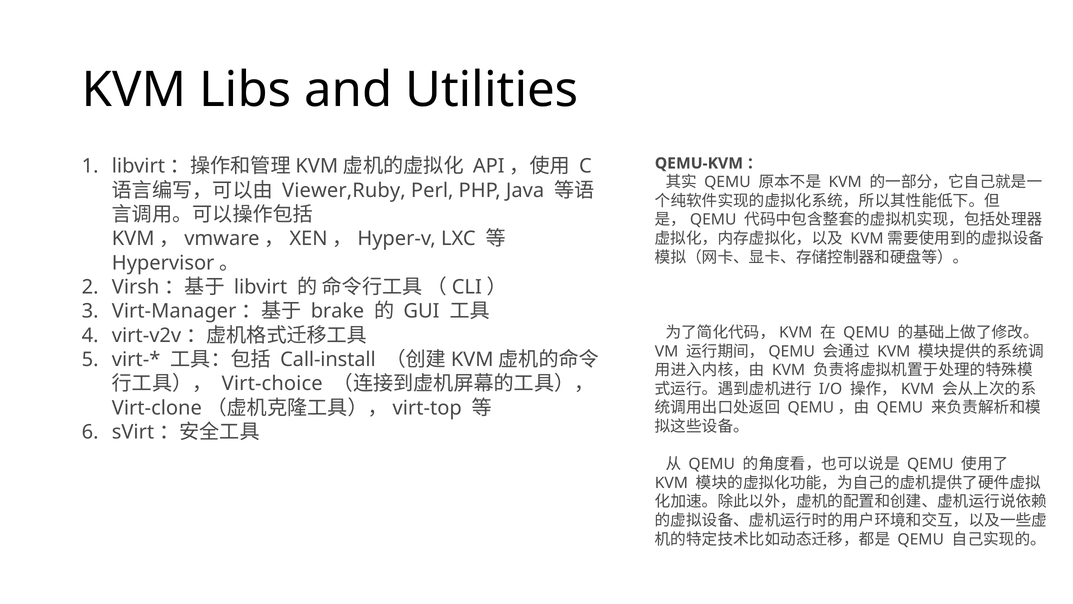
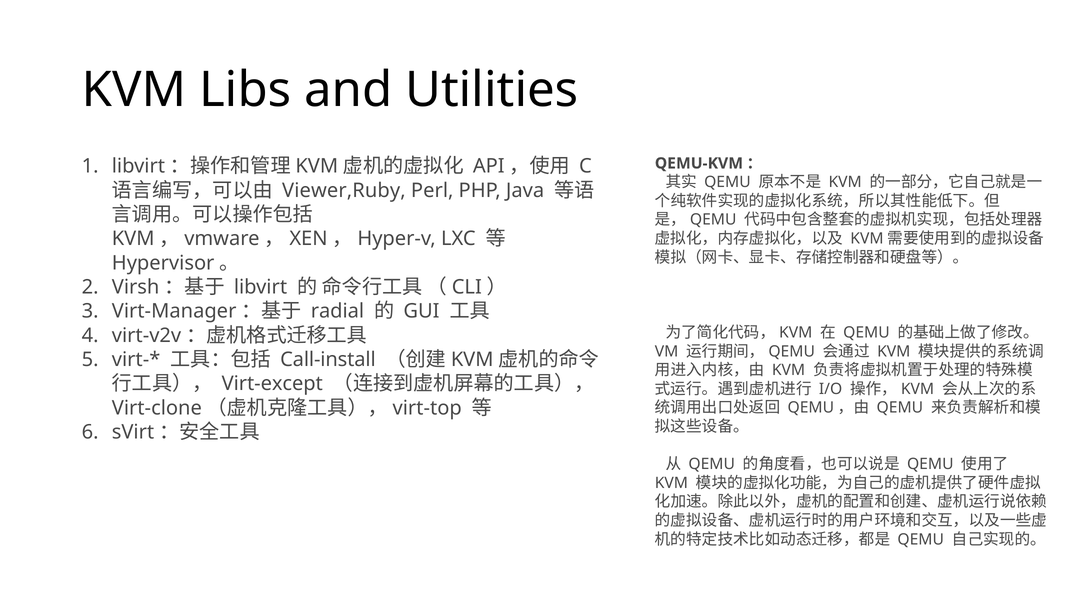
brake: brake -> radial
Virt-choice: Virt-choice -> Virt-except
